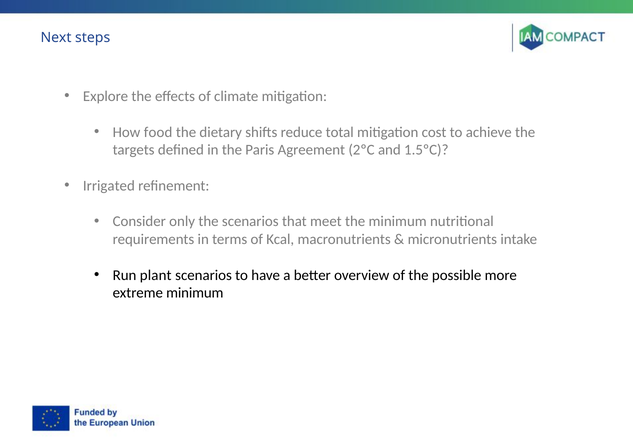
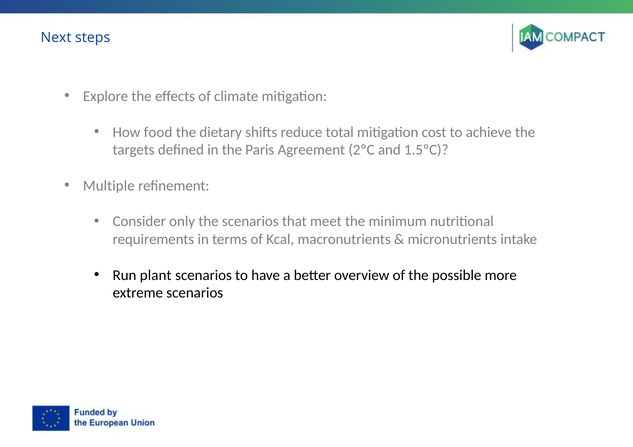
Irrigated: Irrigated -> Multiple
extreme minimum: minimum -> scenarios
